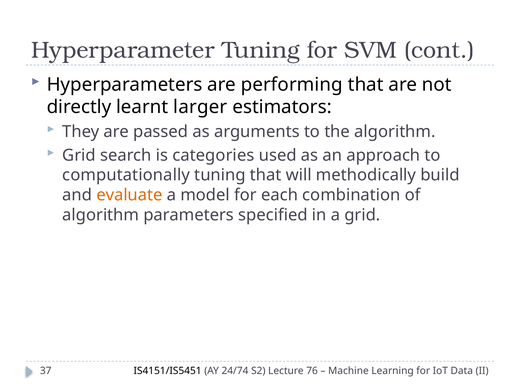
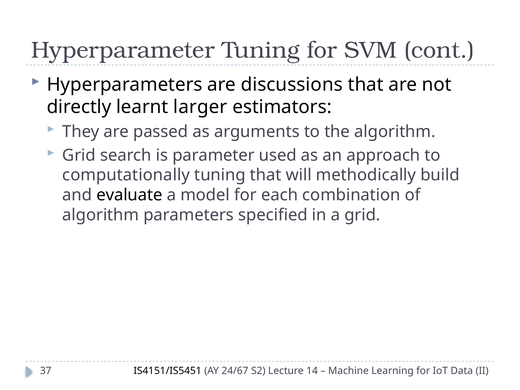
performing: performing -> discussions
categories: categories -> parameter
evaluate colour: orange -> black
24/74: 24/74 -> 24/67
76: 76 -> 14
